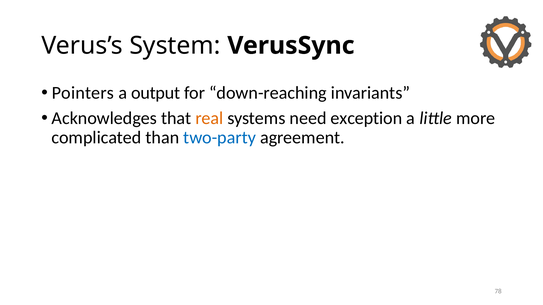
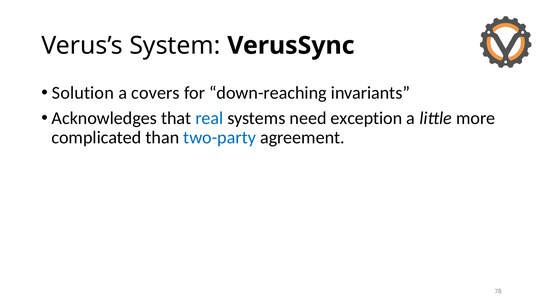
Pointers: Pointers -> Solution
output: output -> covers
real colour: orange -> blue
